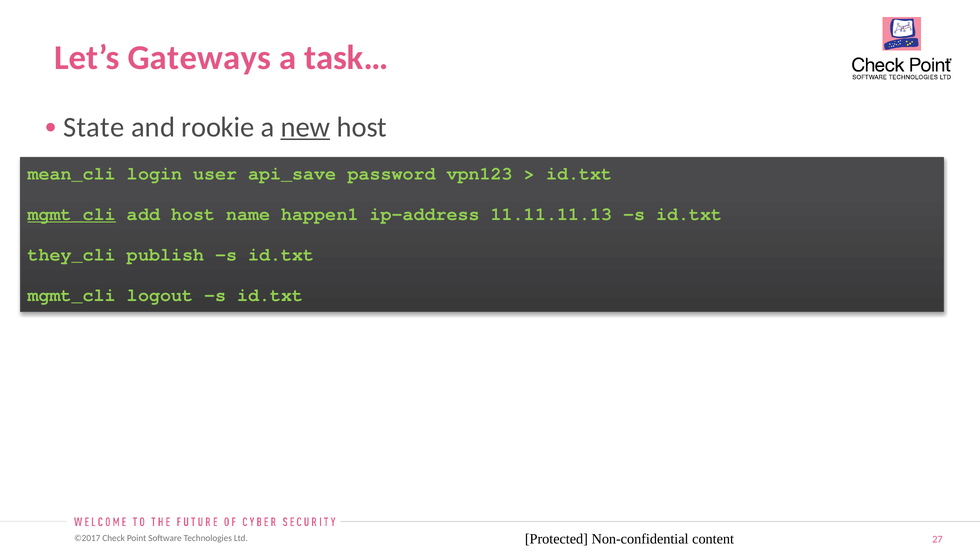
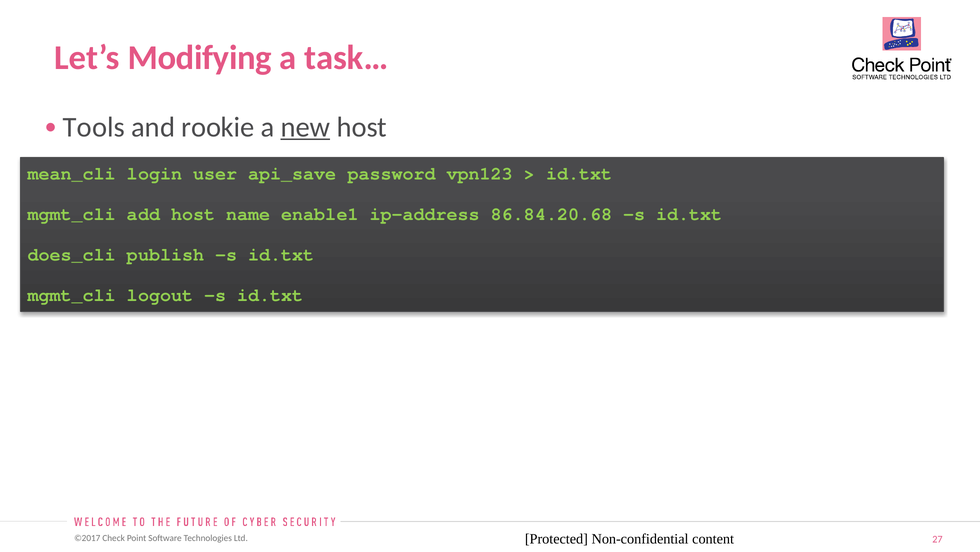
Gateways: Gateways -> Modifying
State: State -> Tools
mgmt_cli at (72, 214) underline: present -> none
happen1: happen1 -> enable1
11.11.11.13: 11.11.11.13 -> 86.84.20.68
they_cli: they_cli -> does_cli
